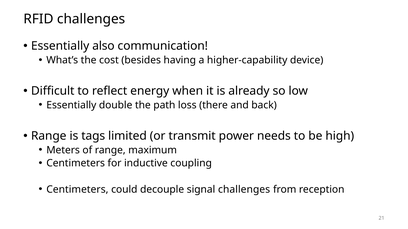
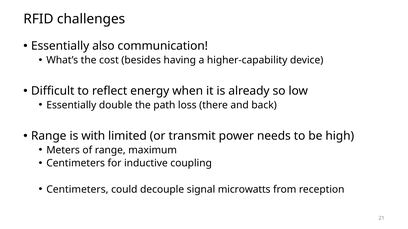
tags: tags -> with
signal challenges: challenges -> microwatts
